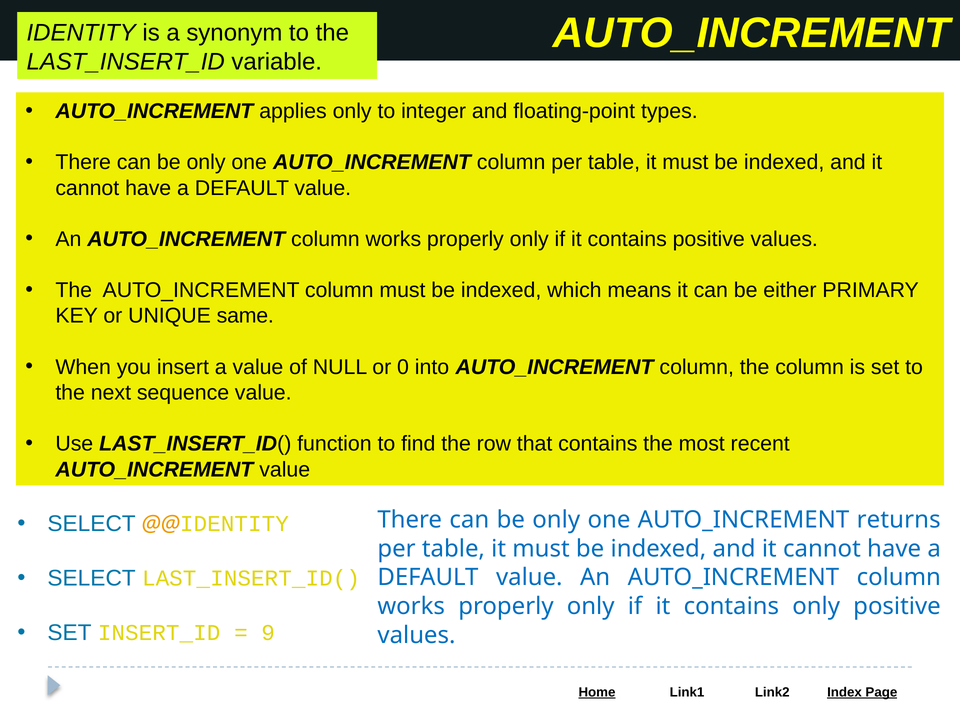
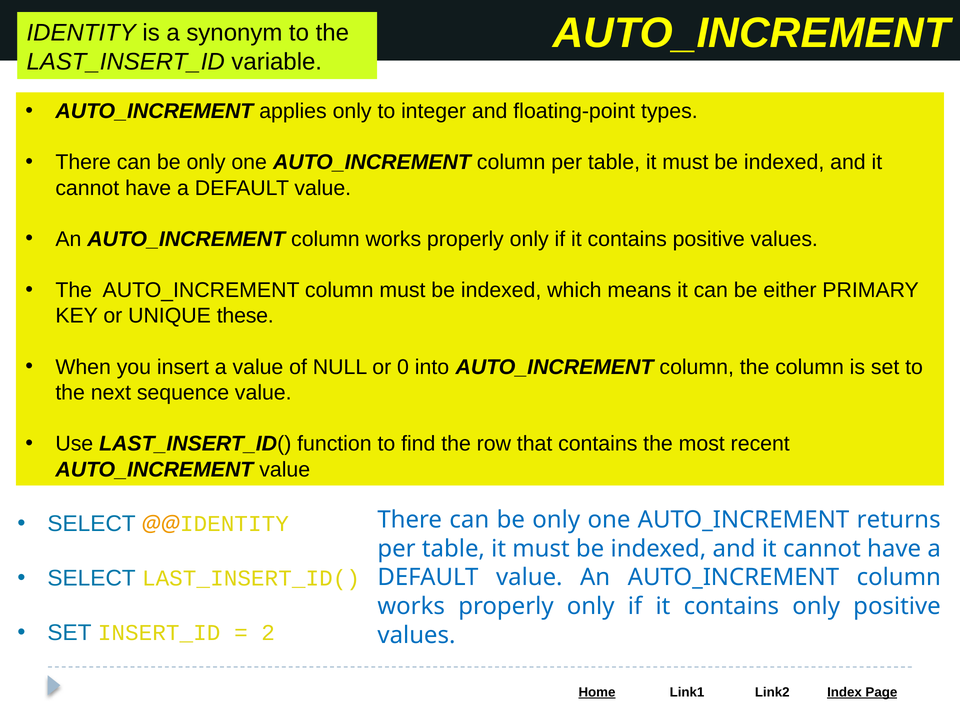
same: same -> these
9: 9 -> 2
